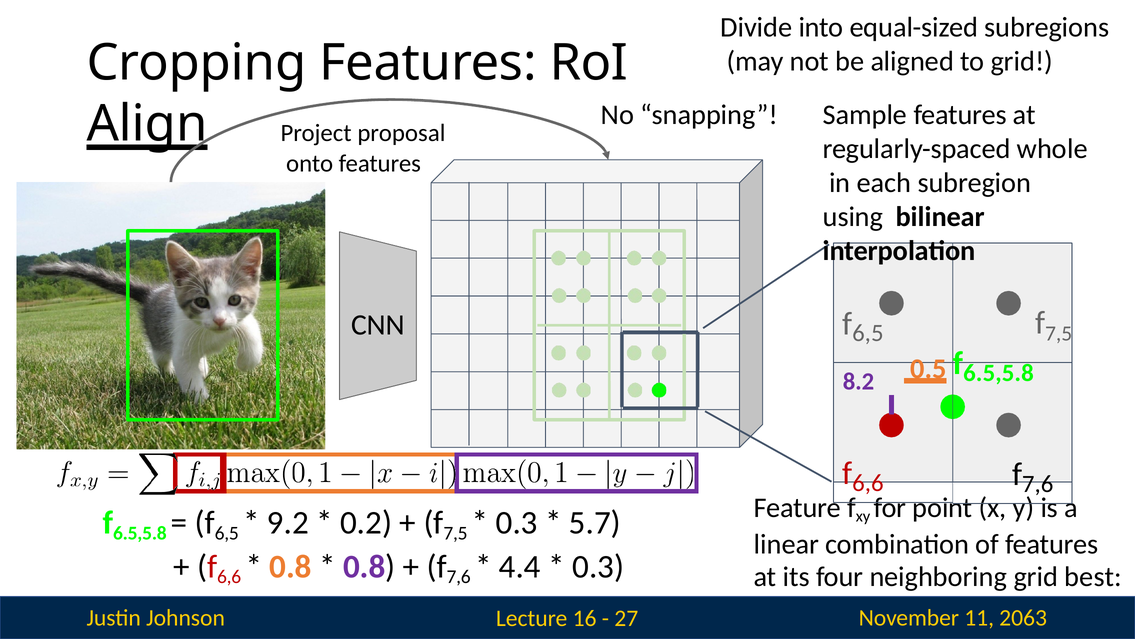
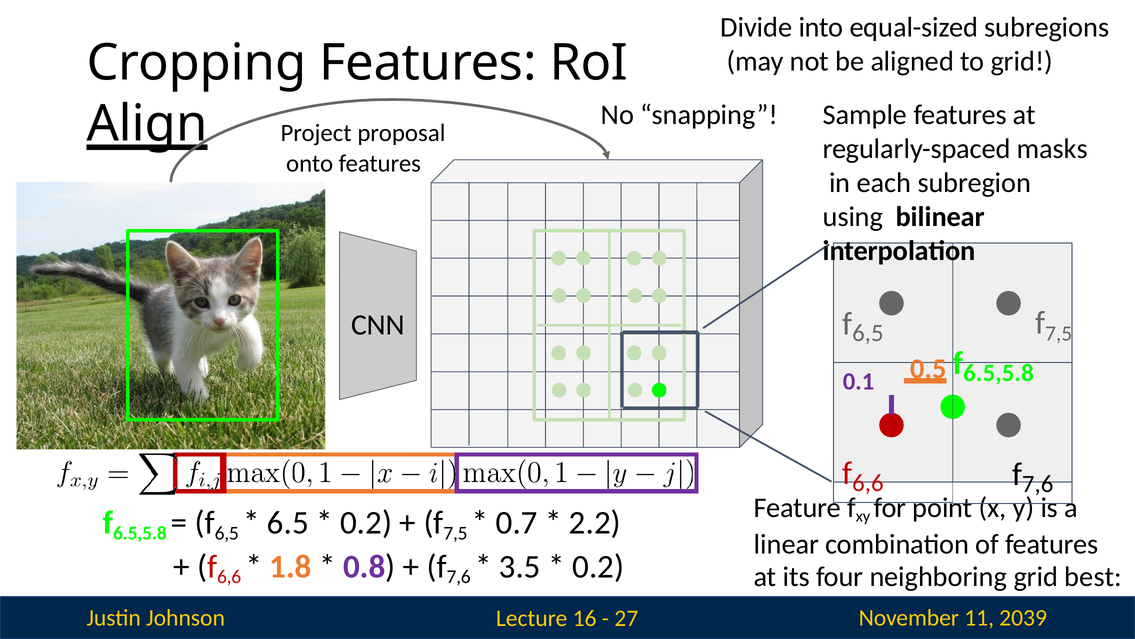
whole: whole -> masks
8.2: 8.2 -> 0.1
9.2: 9.2 -> 6.5
0.3 at (517, 523): 0.3 -> 0.7
5.7: 5.7 -> 2.2
0.8 at (291, 566): 0.8 -> 1.8
4.4: 4.4 -> 3.5
0.3 at (598, 566): 0.3 -> 0.2
2063: 2063 -> 2039
